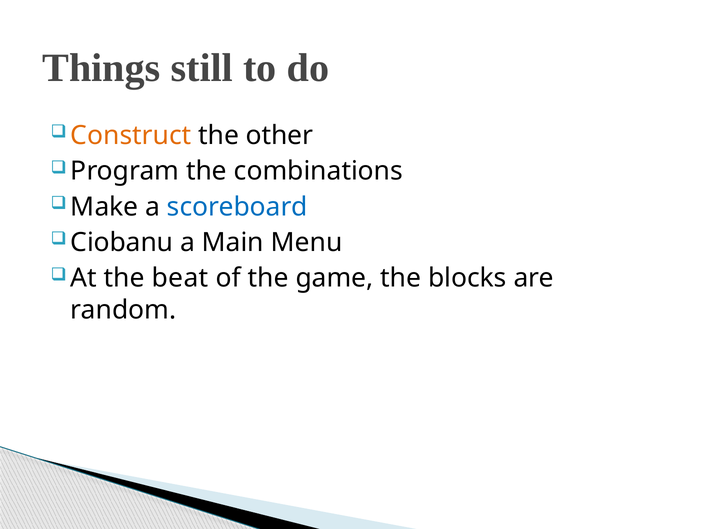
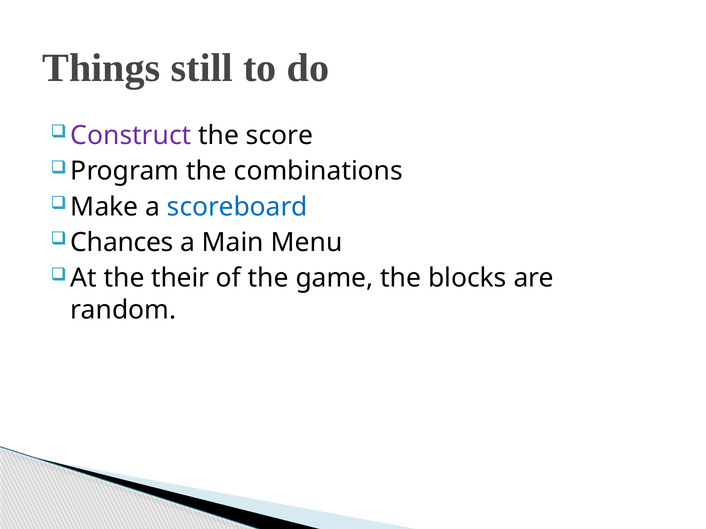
Construct colour: orange -> purple
other: other -> score
Ciobanu: Ciobanu -> Chances
beat: beat -> their
